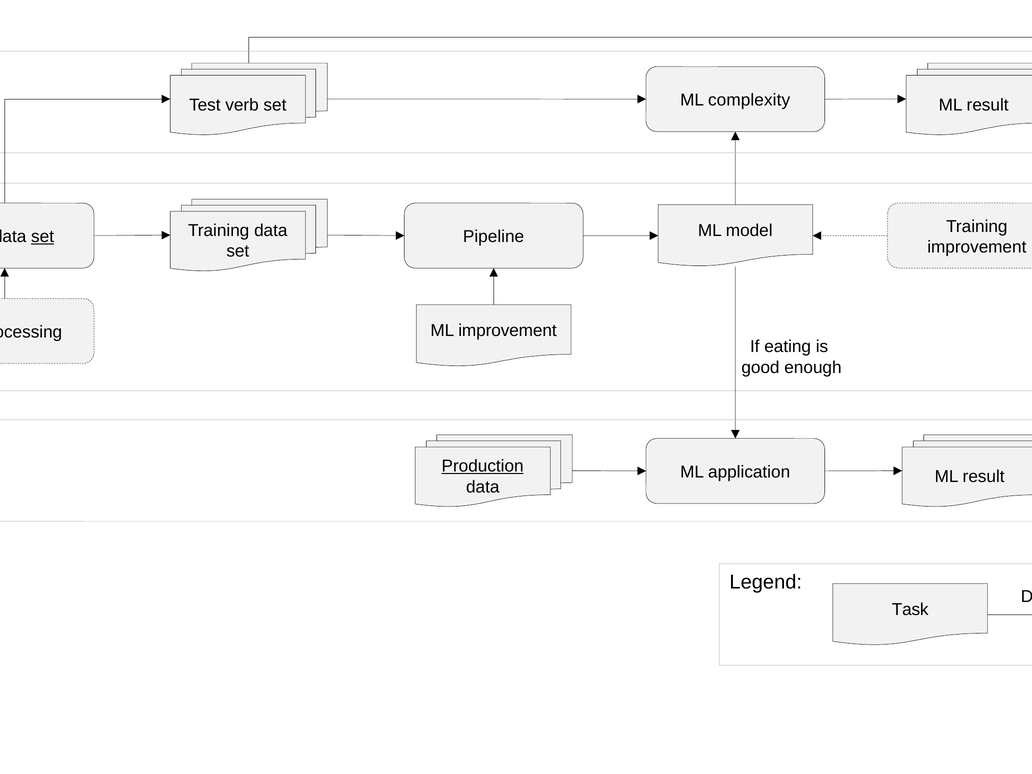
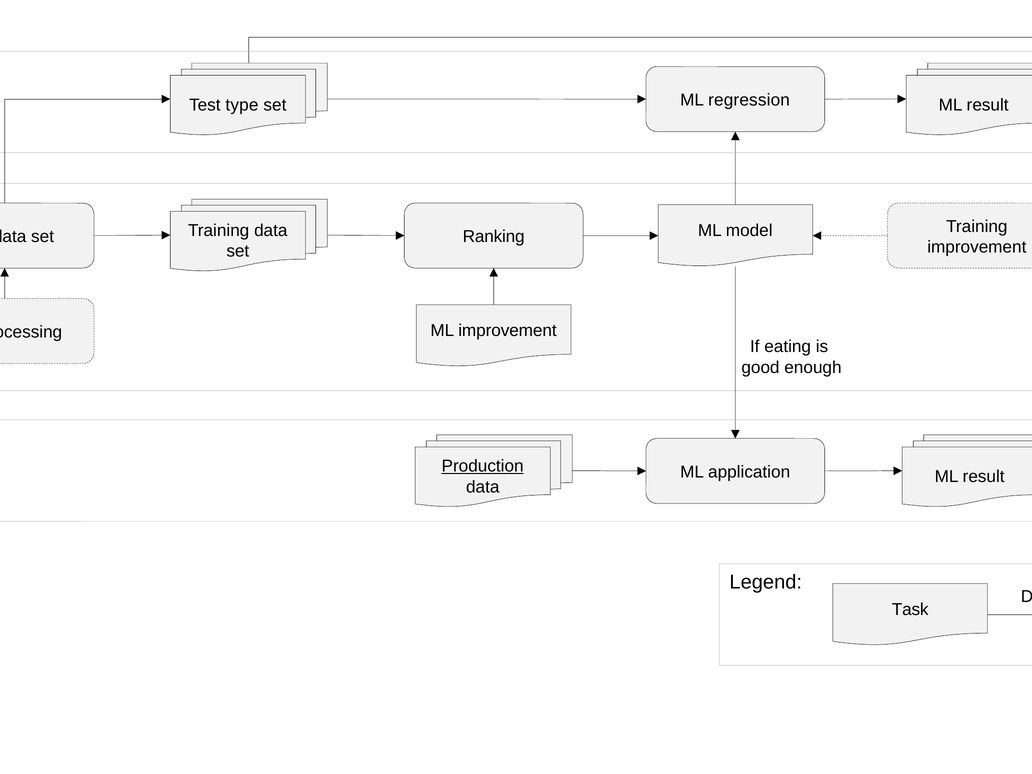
complexity: complexity -> regression
verb: verb -> type
set at (43, 237) underline: present -> none
Pipeline: Pipeline -> Ranking
